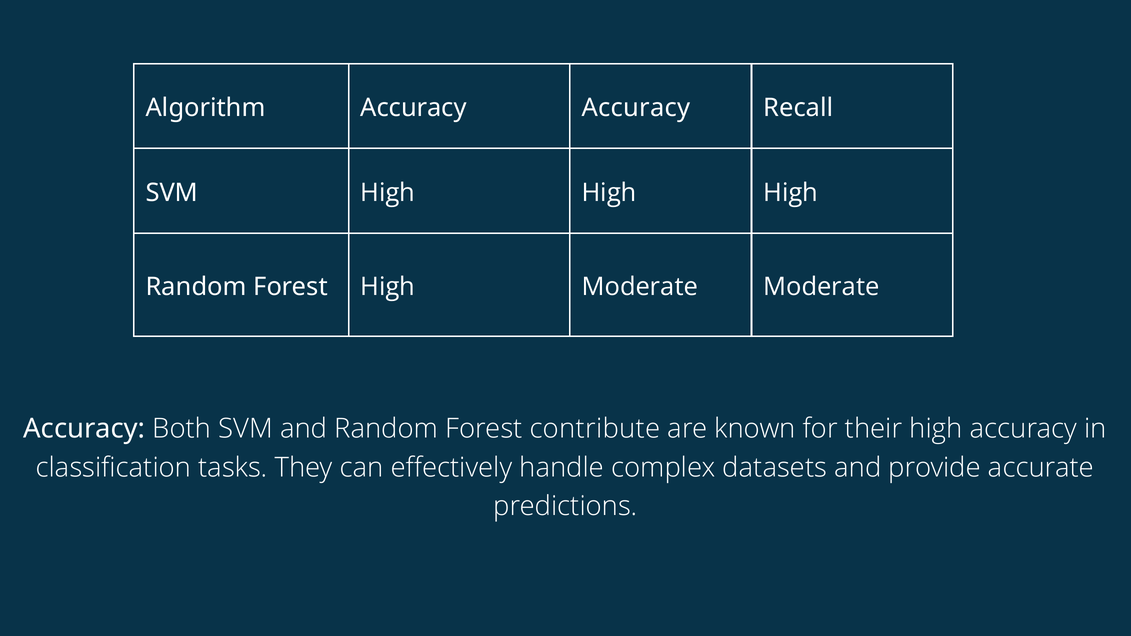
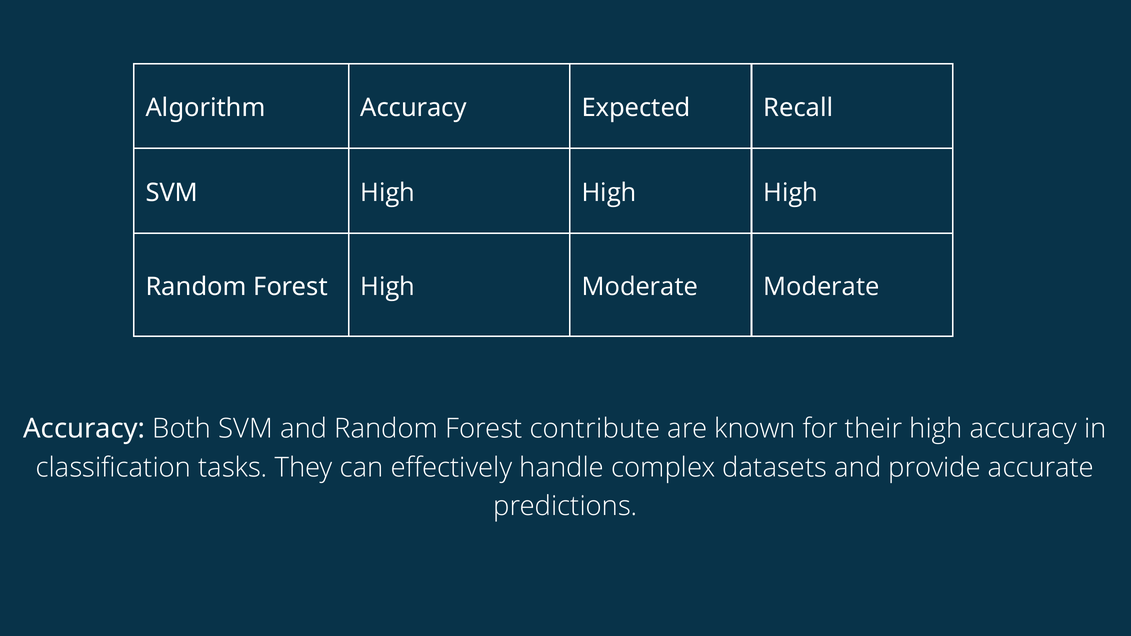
Accuracy Accuracy: Accuracy -> Expected
